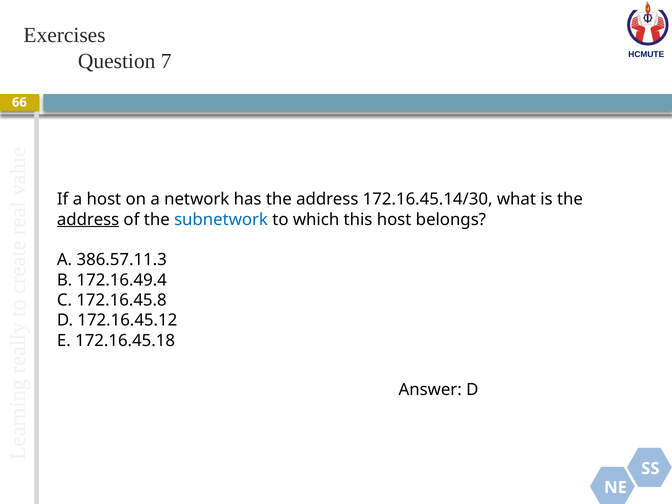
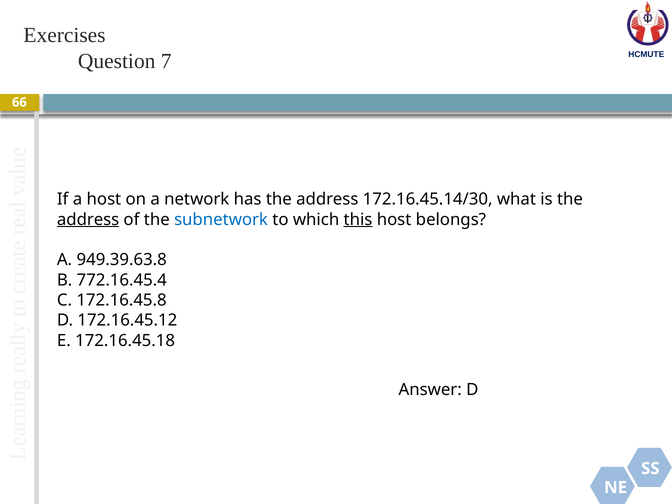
this underline: none -> present
386.57.11.3: 386.57.11.3 -> 949.39.63.8
172.16.49.4: 172.16.49.4 -> 772.16.45.4
